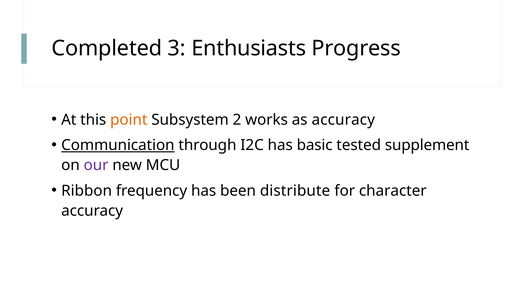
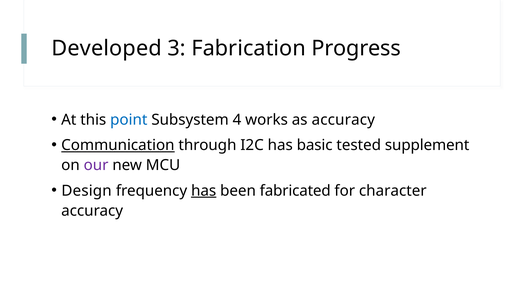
Completed: Completed -> Developed
Enthusiasts: Enthusiasts -> Fabrication
point colour: orange -> blue
2: 2 -> 4
Ribbon: Ribbon -> Design
has at (204, 190) underline: none -> present
distribute: distribute -> fabricated
